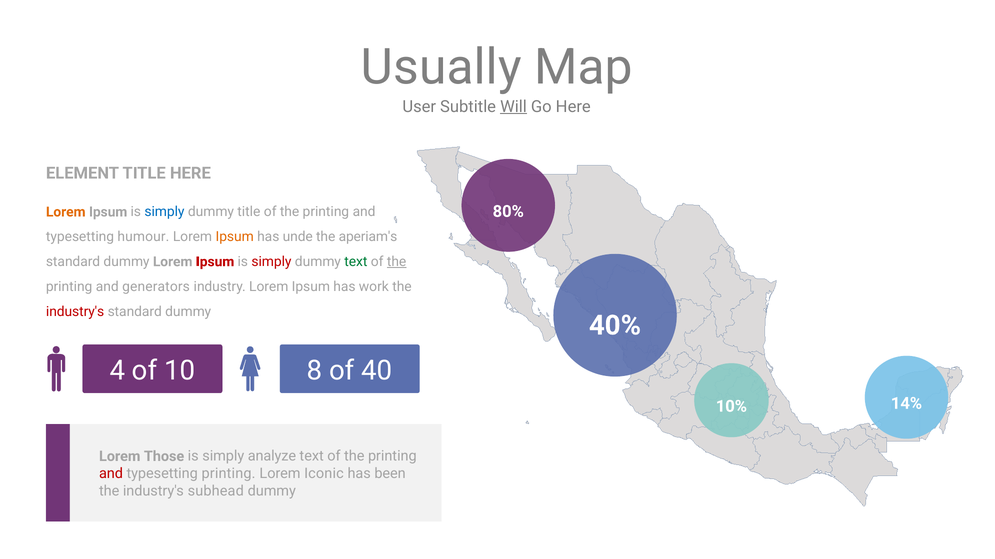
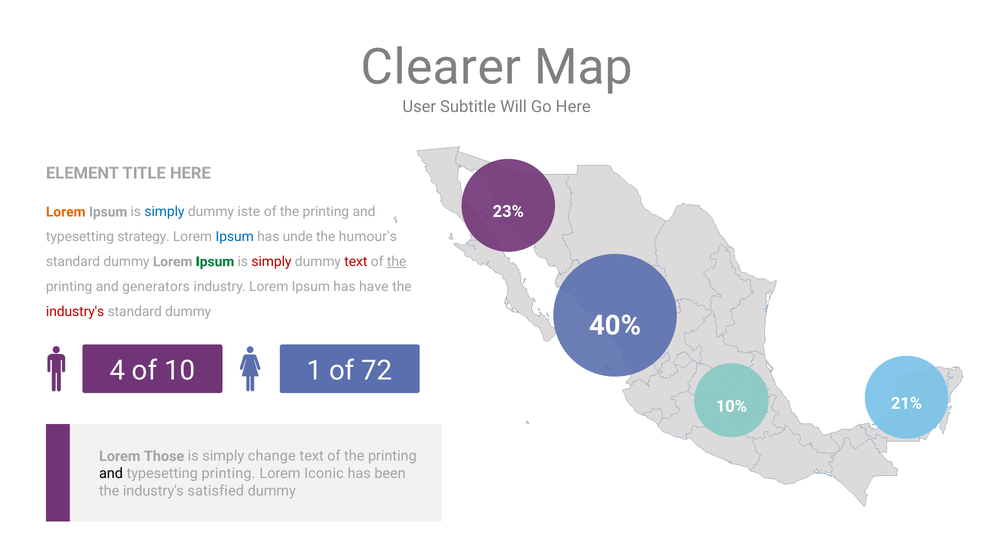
Usually: Usually -> Clearer
Will underline: present -> none
80%: 80% -> 23%
dummy title: title -> iste
humour: humour -> strategy
Ipsum at (235, 237) colour: orange -> blue
aperiam's: aperiam's -> humour's
Ipsum at (215, 262) colour: red -> green
text at (356, 262) colour: green -> red
work: work -> have
8: 8 -> 1
40: 40 -> 72
14%: 14% -> 21%
analyze: analyze -> change
and at (111, 474) colour: red -> black
subhead: subhead -> satisfied
